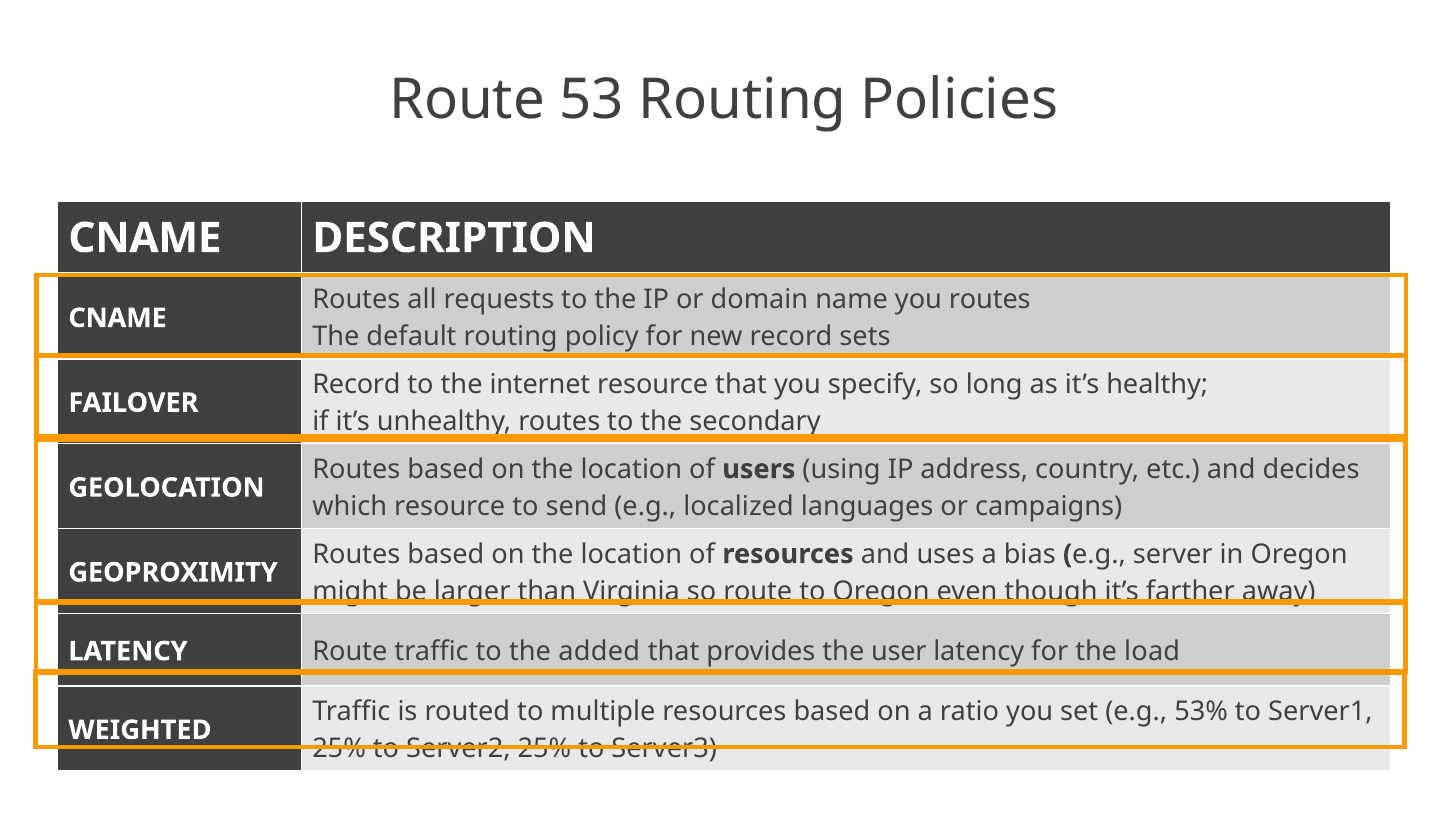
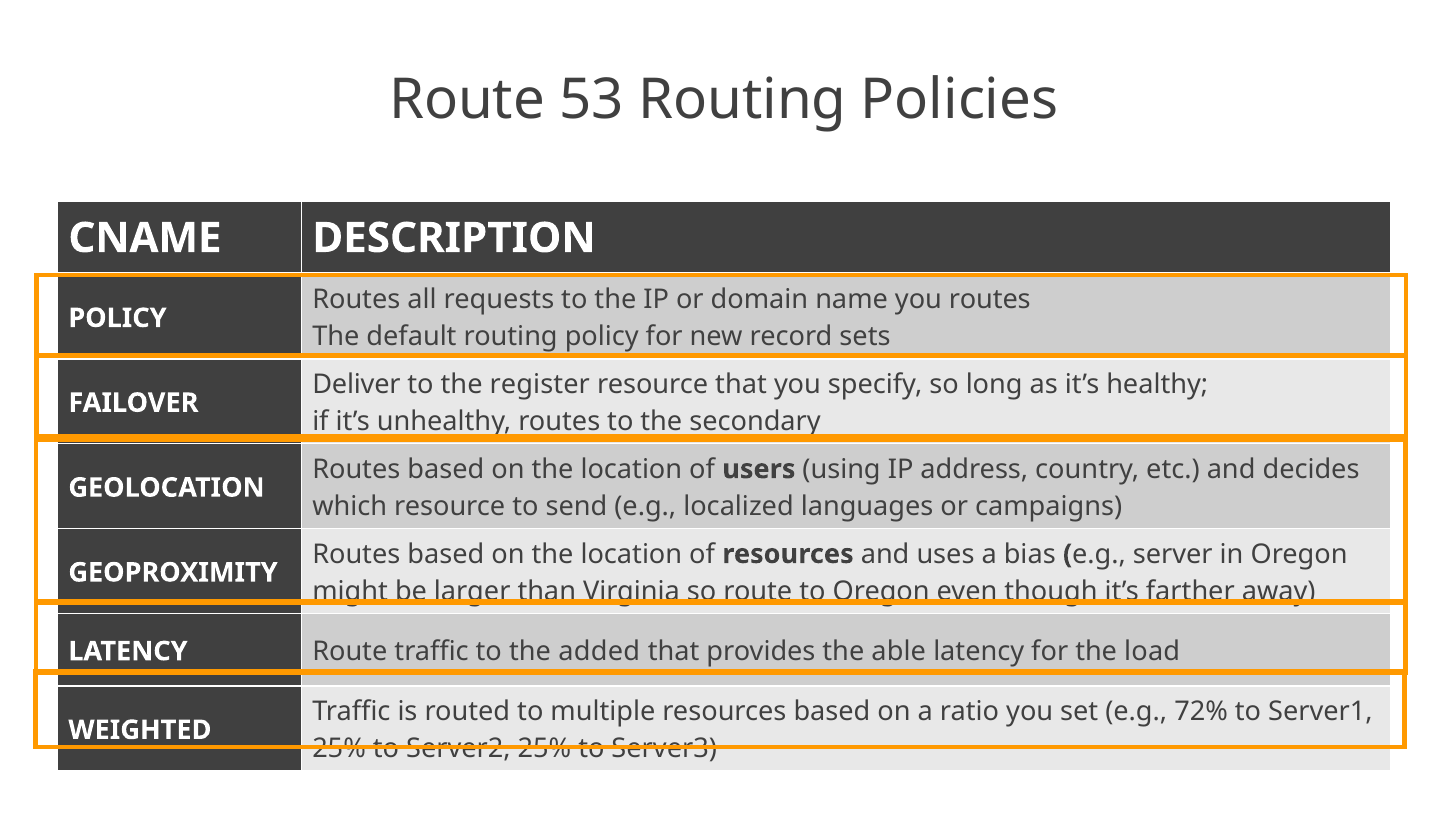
CNAME at (118, 318): CNAME -> POLICY
Record at (356, 384): Record -> Deliver
internet: internet -> register
user: user -> able
53%: 53% -> 72%
